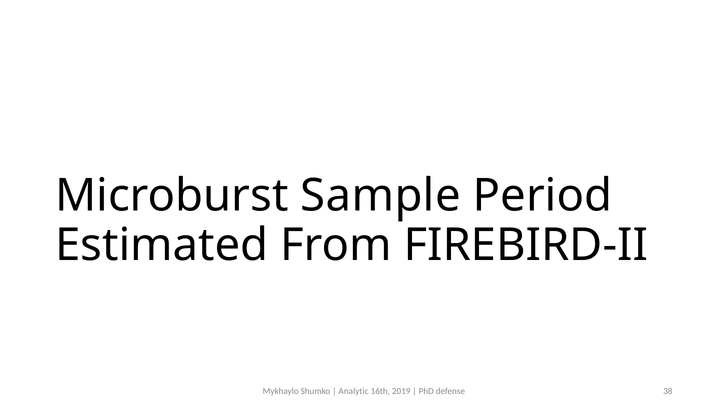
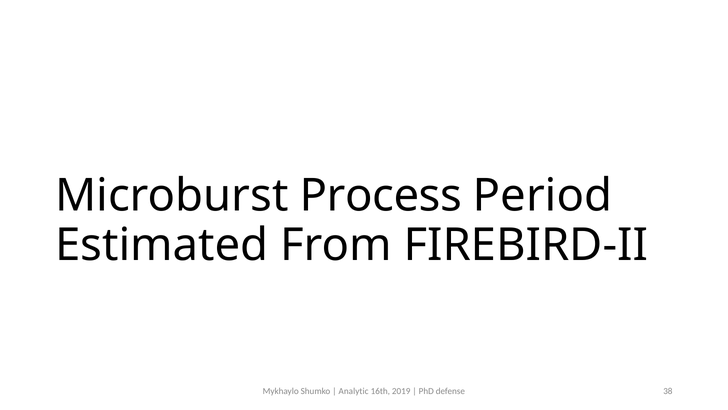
Sample: Sample -> Process
